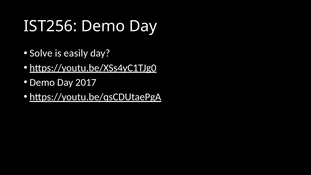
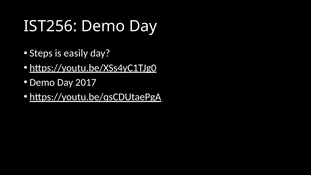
Solve: Solve -> Steps
